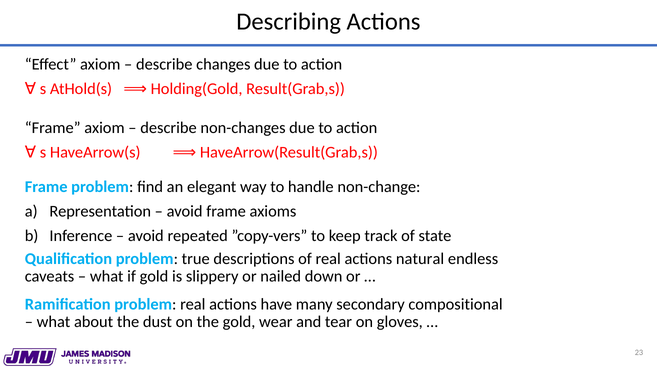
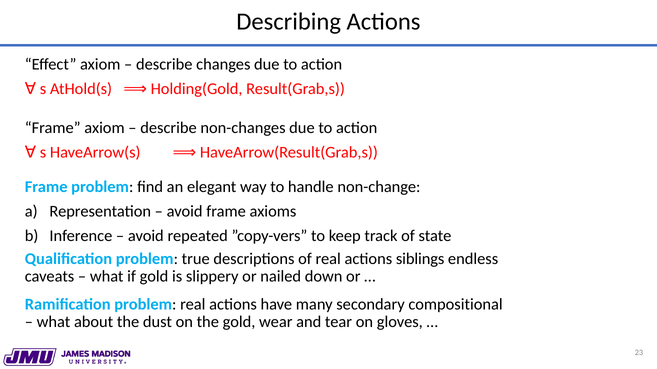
natural: natural -> siblings
